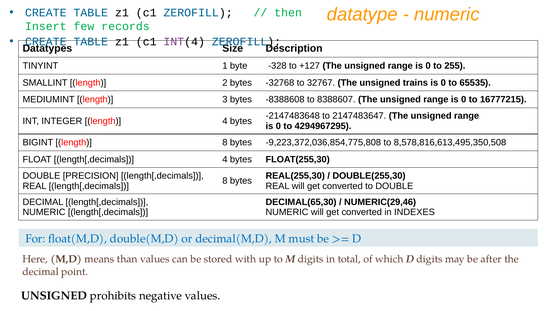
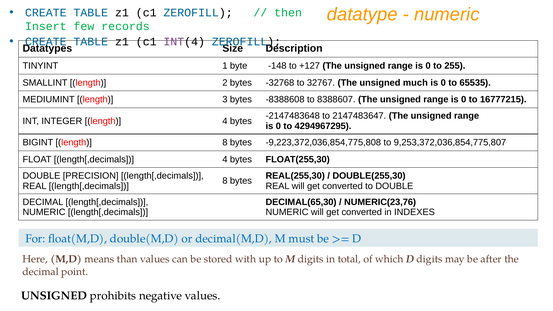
-328: -328 -> -148
trains: trains -> much
8,578,816,613,495,350,508: 8,578,816,613,495,350,508 -> 9,253,372,036,854,775,807
NUMERIC(29,46: NUMERIC(29,46 -> NUMERIC(23,76
